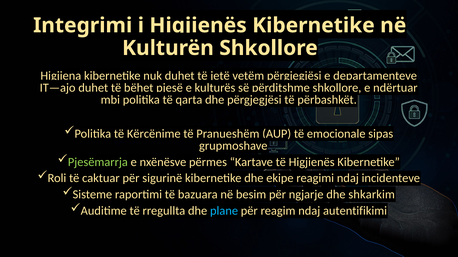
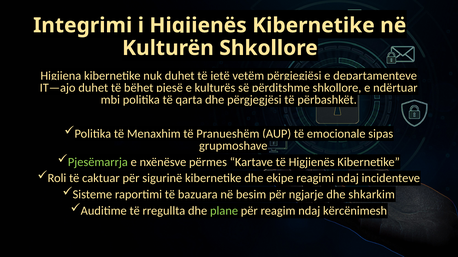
Kërcënime: Kërcënime -> Menaxhim
plane colour: light blue -> light green
autentifikimi: autentifikimi -> kërcënimesh
